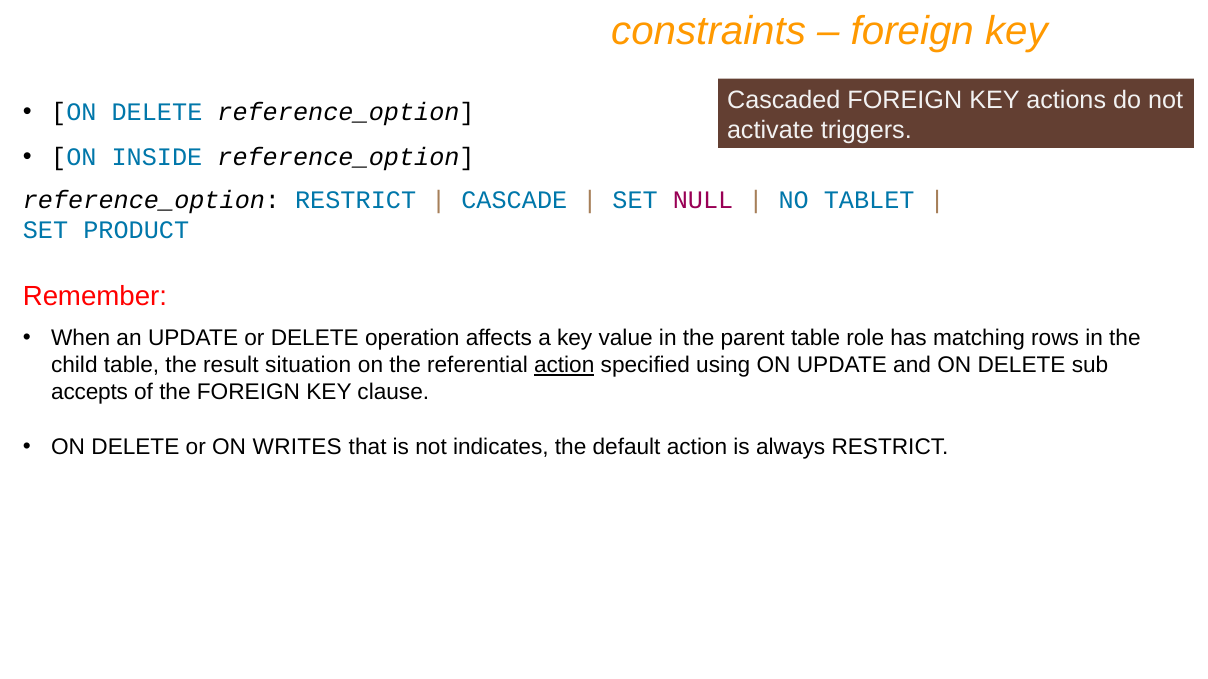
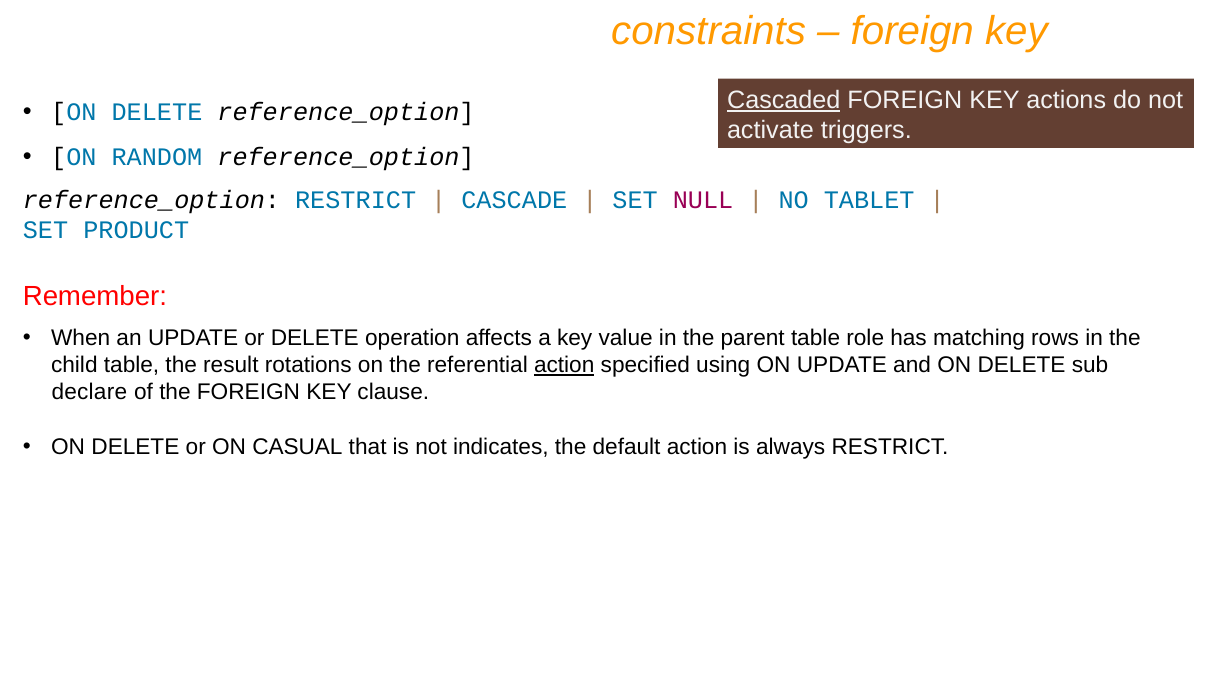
Cascaded underline: none -> present
INSIDE: INSIDE -> RANDOM
situation: situation -> rotations
accepts: accepts -> declare
WRITES: WRITES -> CASUAL
